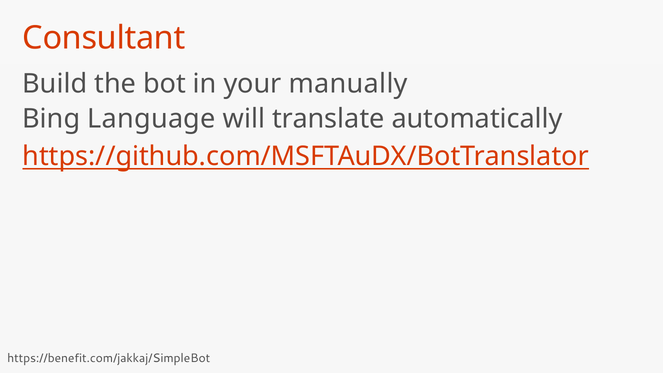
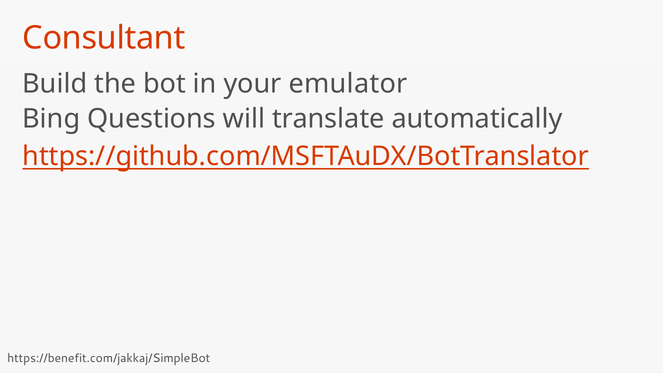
manually: manually -> emulator
Language: Language -> Questions
